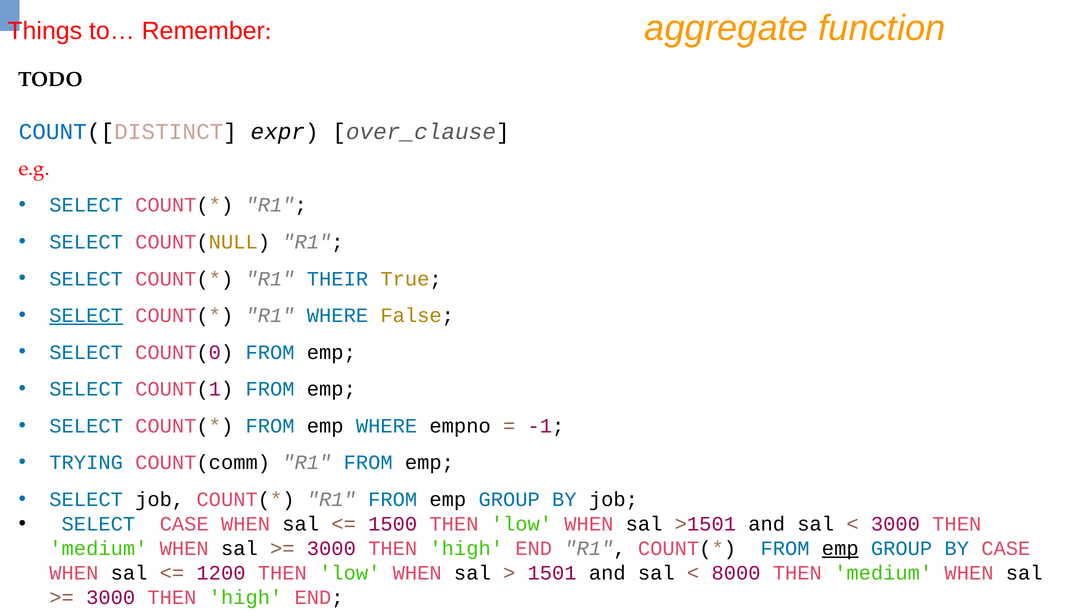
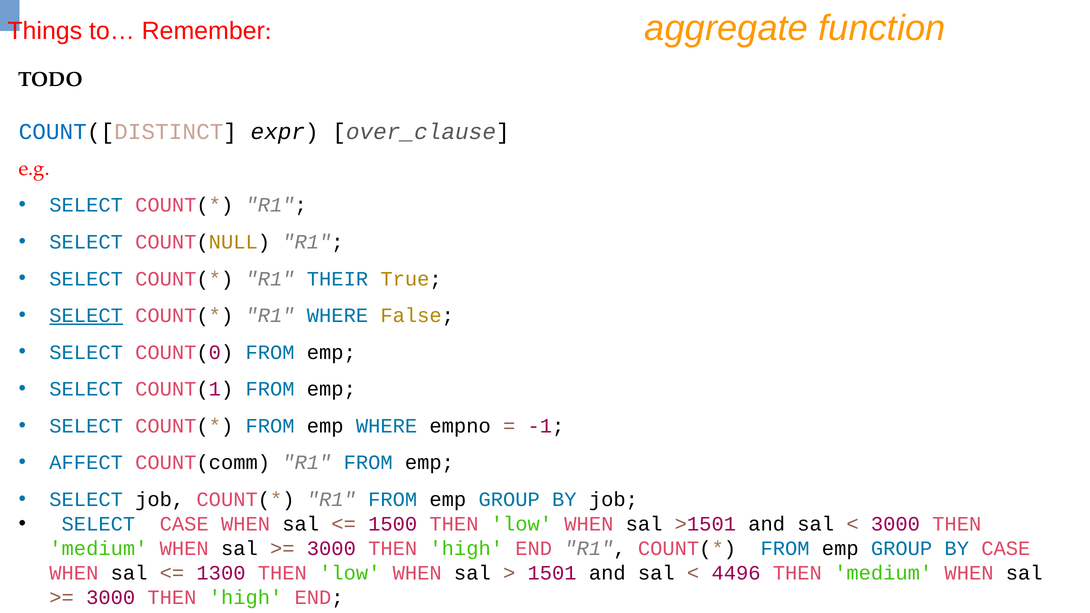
TRYING: TRYING -> AFFECT
emp at (840, 549) underline: present -> none
1200: 1200 -> 1300
8000: 8000 -> 4496
